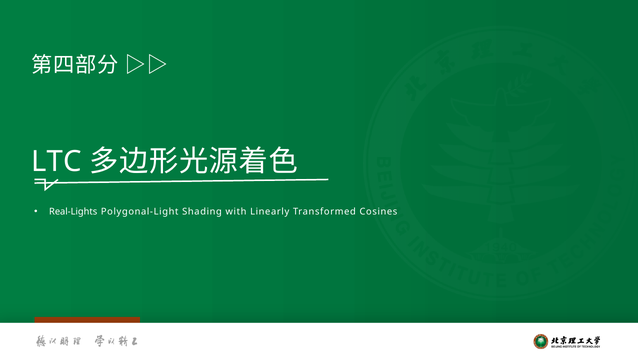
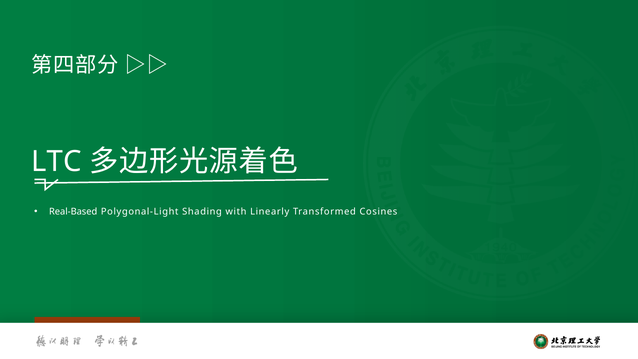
Real-Lights: Real-Lights -> Real-Based
